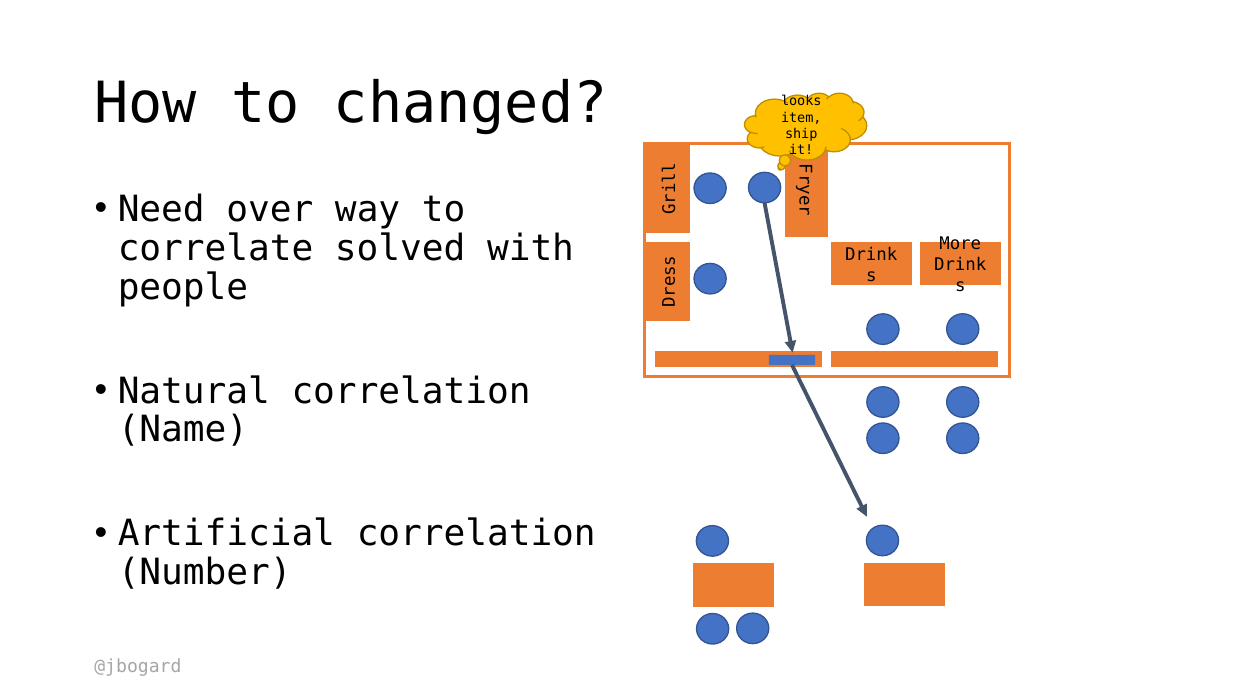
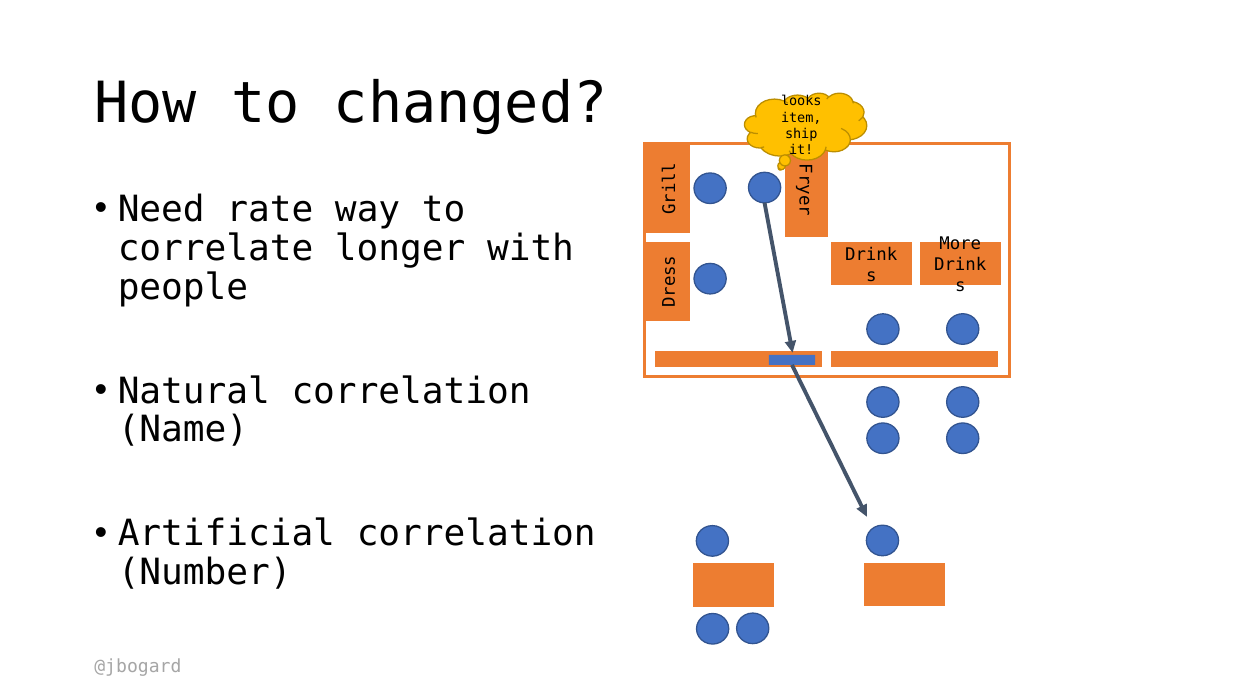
over: over -> rate
solved: solved -> longer
